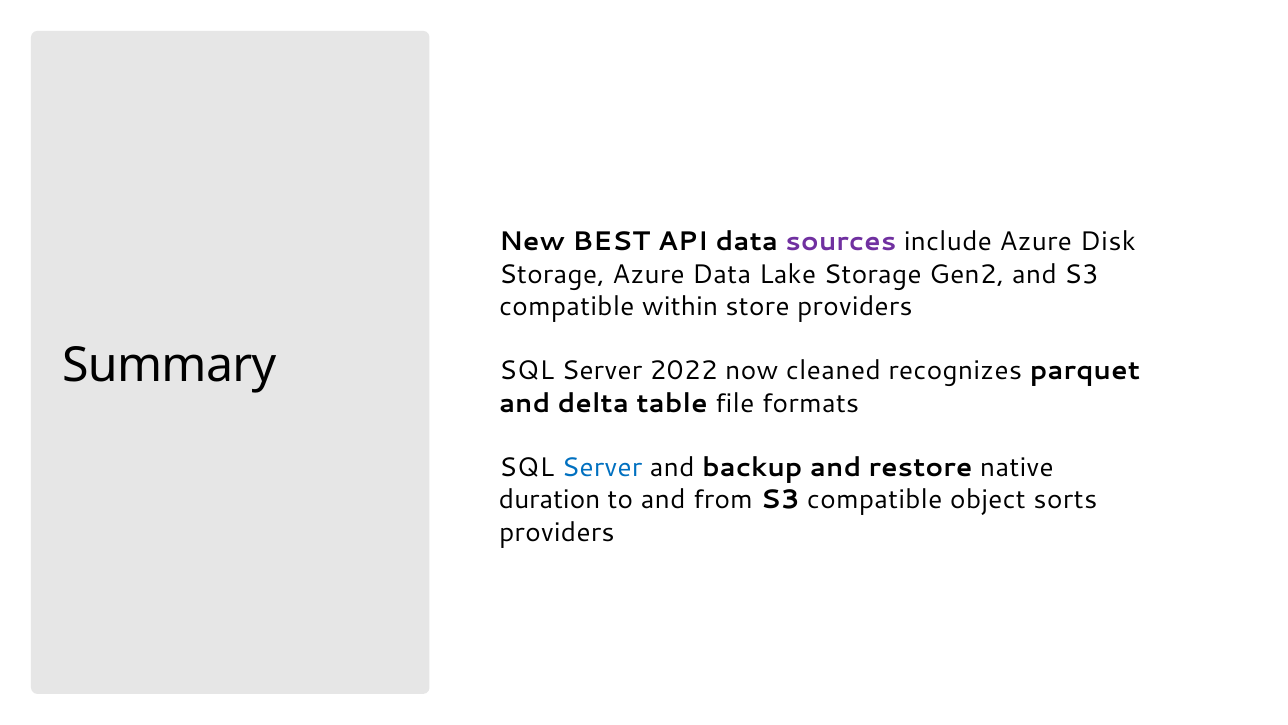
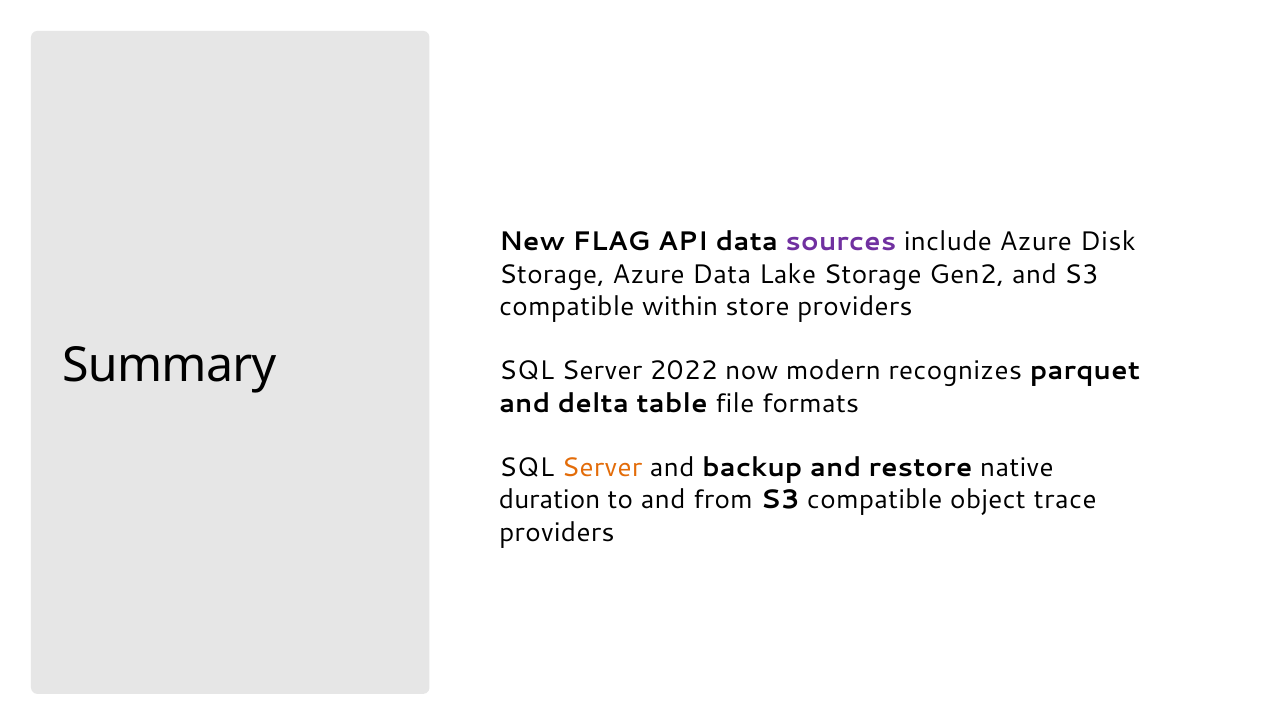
BEST: BEST -> FLAG
cleaned: cleaned -> modern
Server at (602, 467) colour: blue -> orange
sorts: sorts -> trace
